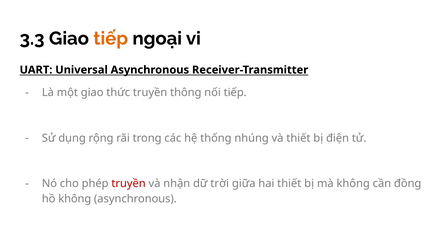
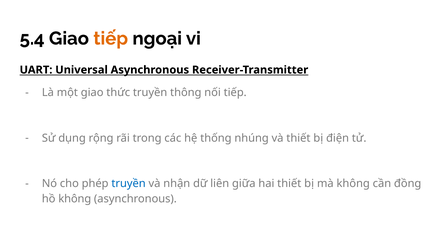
3.3: 3.3 -> 5.4
truyền at (129, 184) colour: red -> blue
trời: trời -> liên
